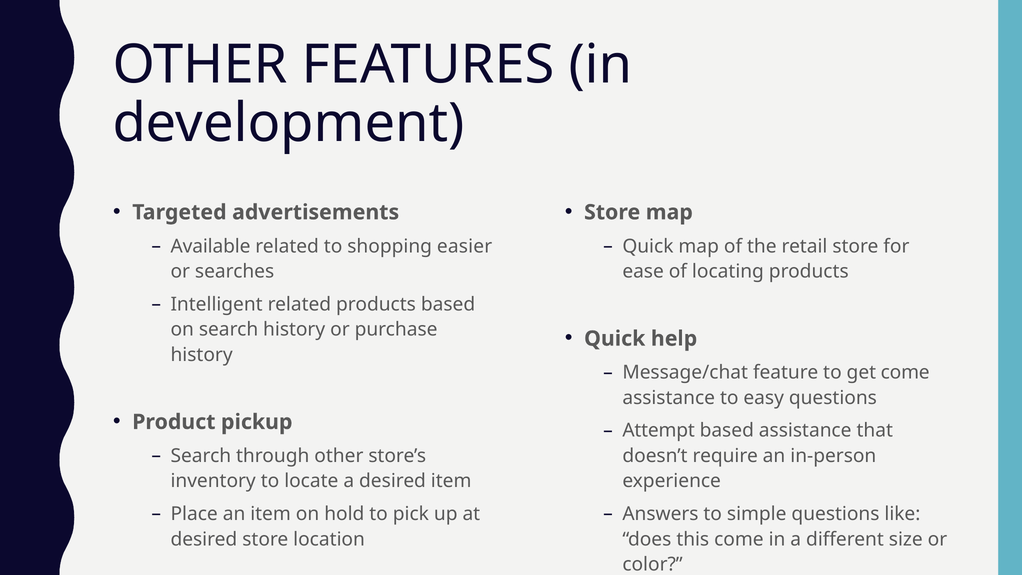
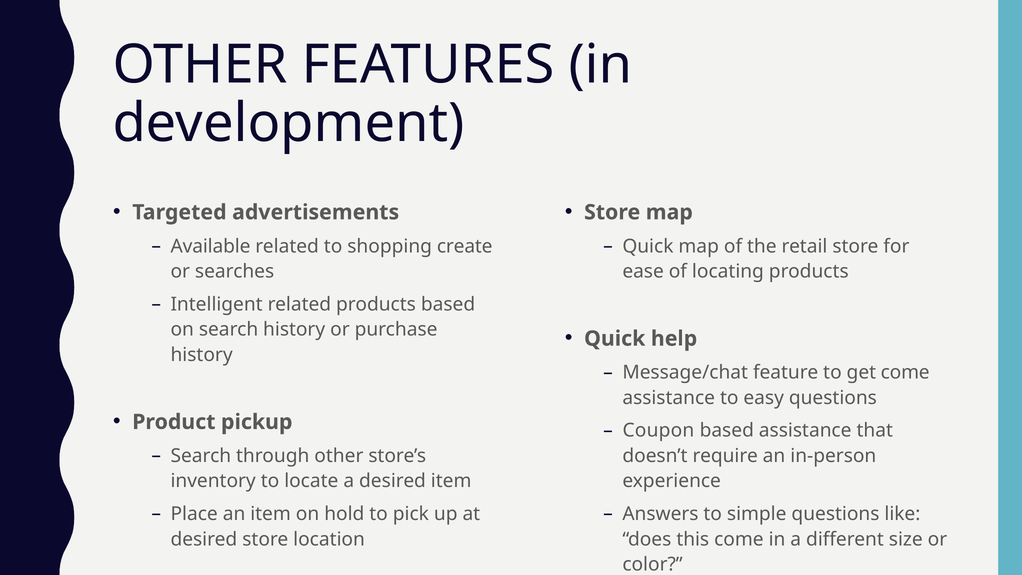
easier: easier -> create
Attempt: Attempt -> Coupon
